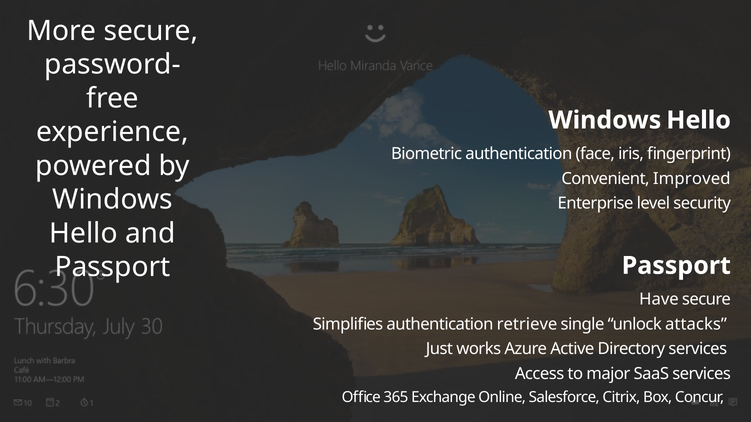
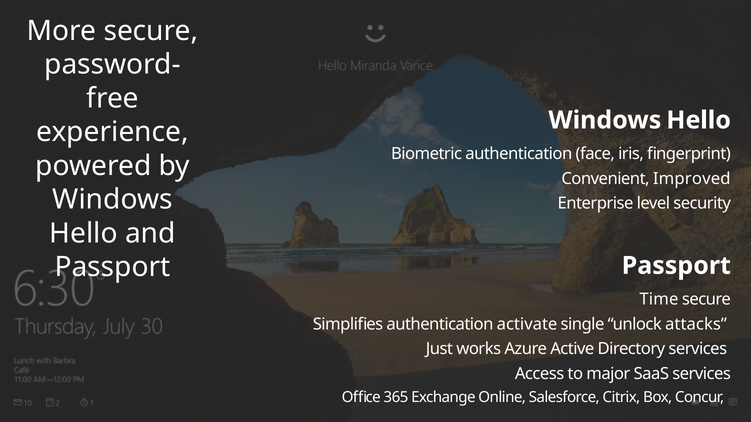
Have: Have -> Time
retrieve: retrieve -> activate
